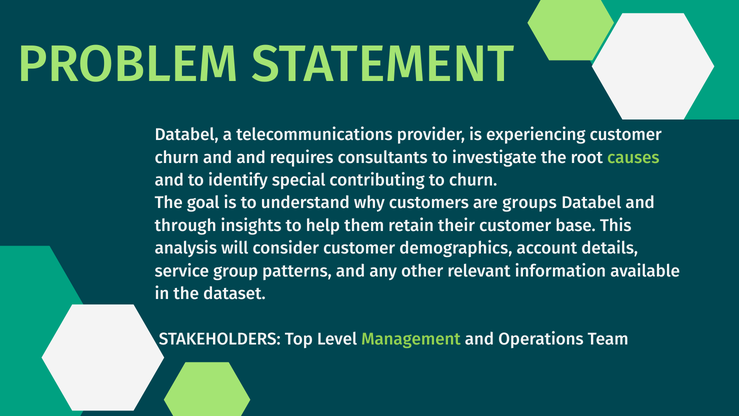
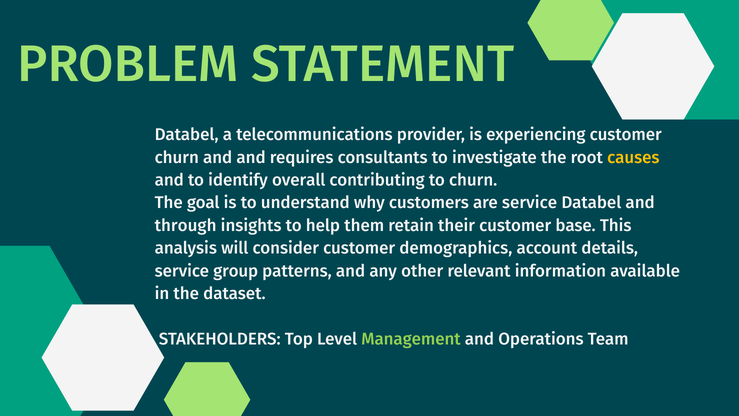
causes colour: light green -> yellow
special: special -> overall
are groups: groups -> service
